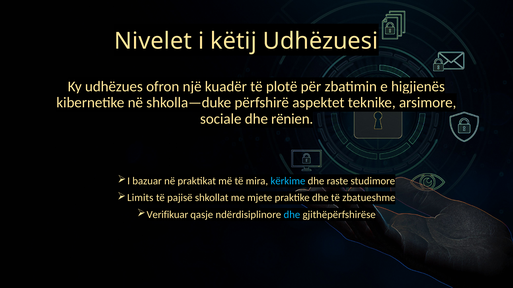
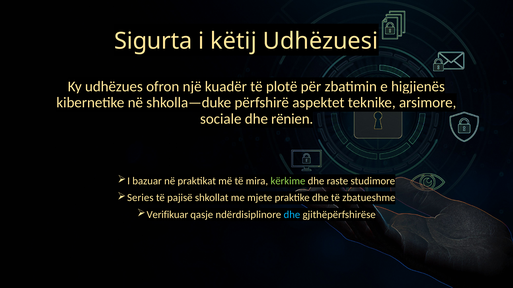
Nivelet: Nivelet -> Sigurta
kërkime colour: light blue -> light green
Limits: Limits -> Series
